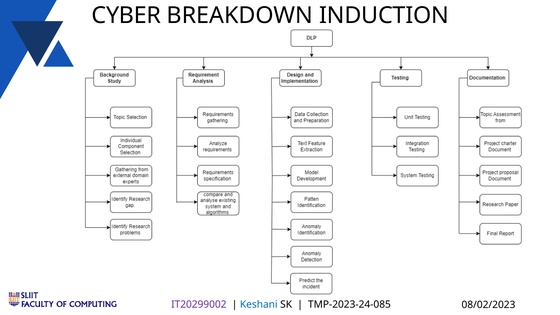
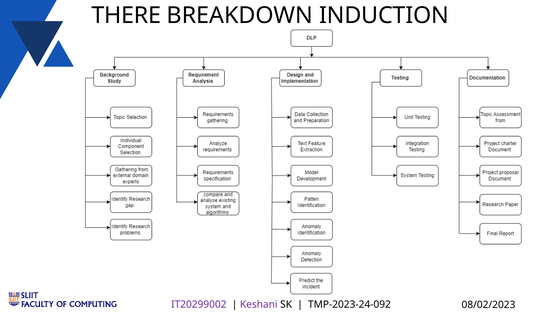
CYBER: CYBER -> THERE
Keshani colour: blue -> purple
TMP-2023-24-085: TMP-2023-24-085 -> TMP-2023-24-092
